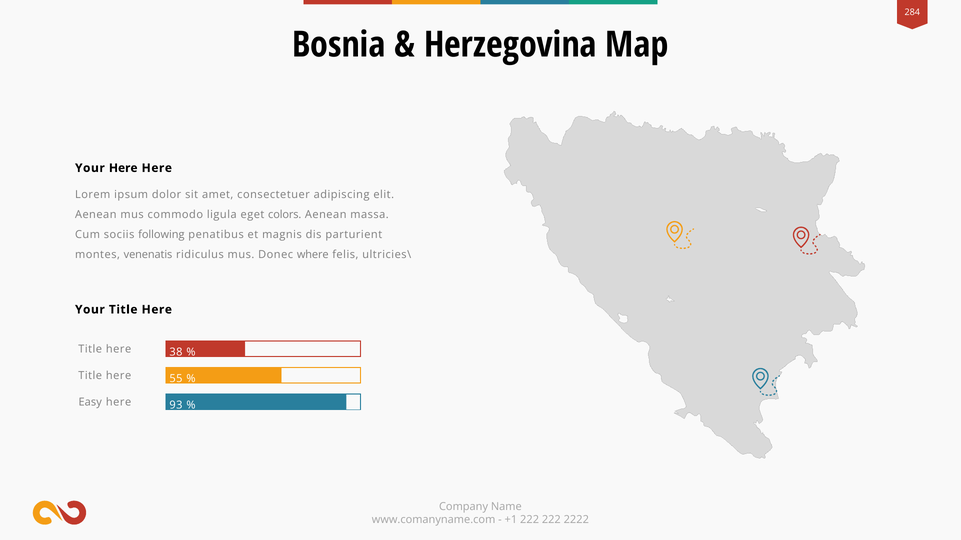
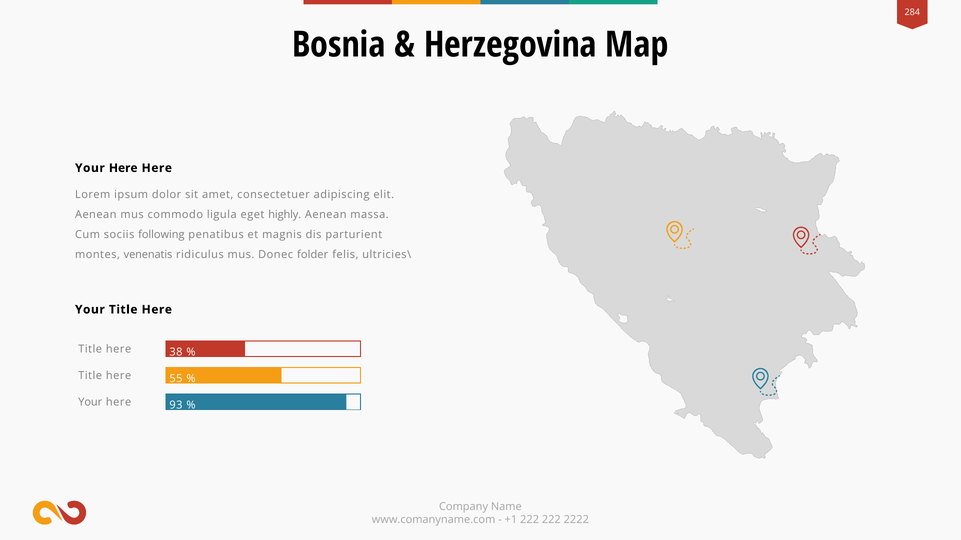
colors: colors -> highly
where: where -> folder
Easy at (90, 403): Easy -> Your
